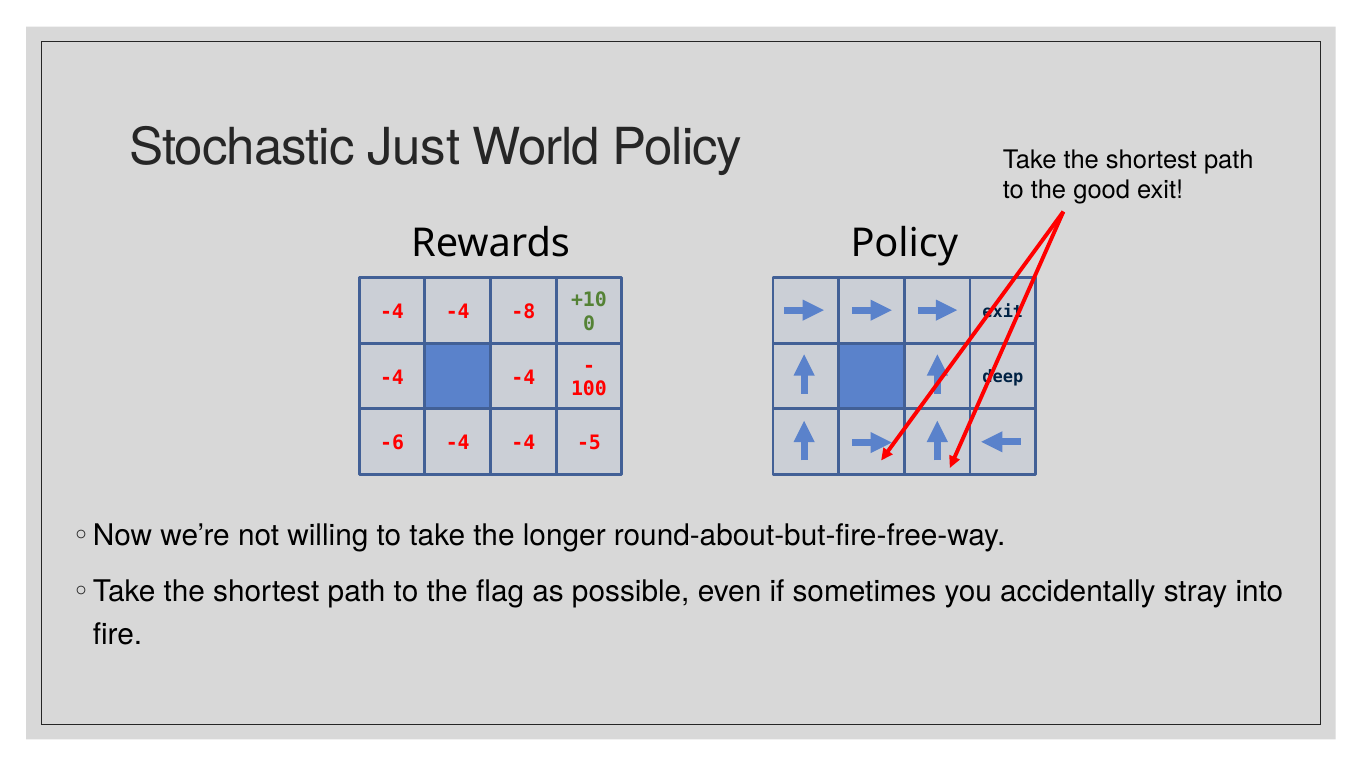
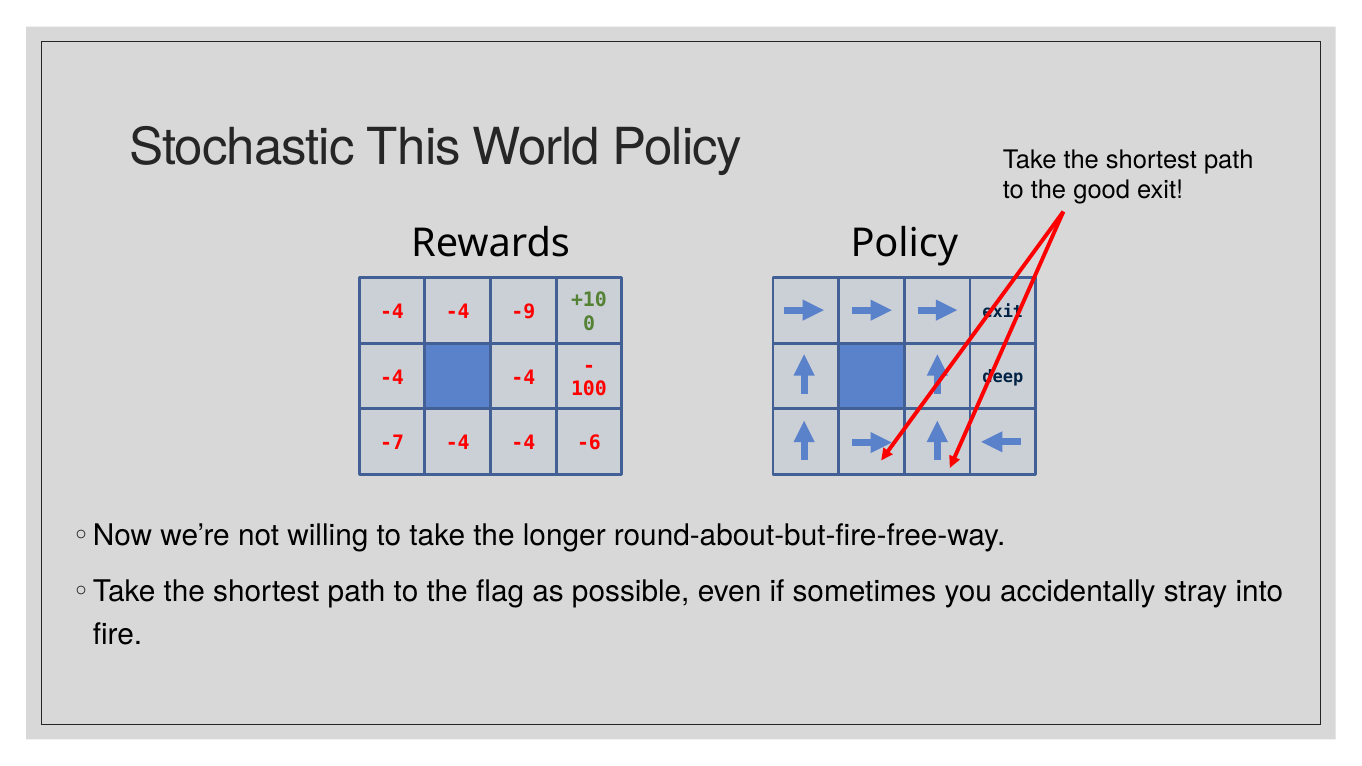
Just: Just -> This
-8: -8 -> -9
-6: -6 -> -7
-5: -5 -> -6
